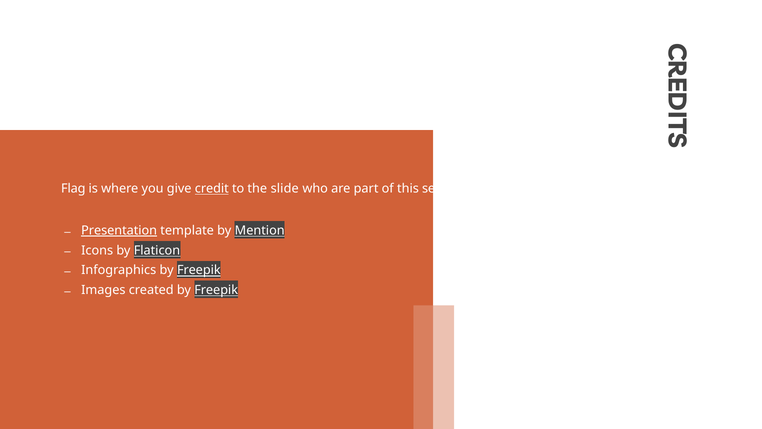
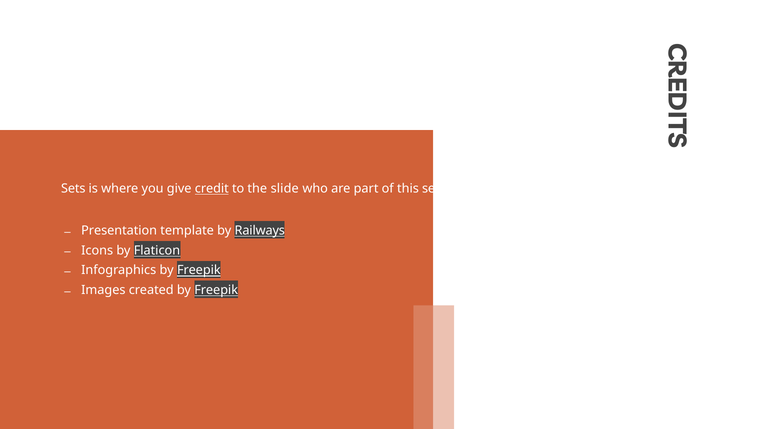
Flag: Flag -> Sets
Presentation underline: present -> none
Mention: Mention -> Railways
